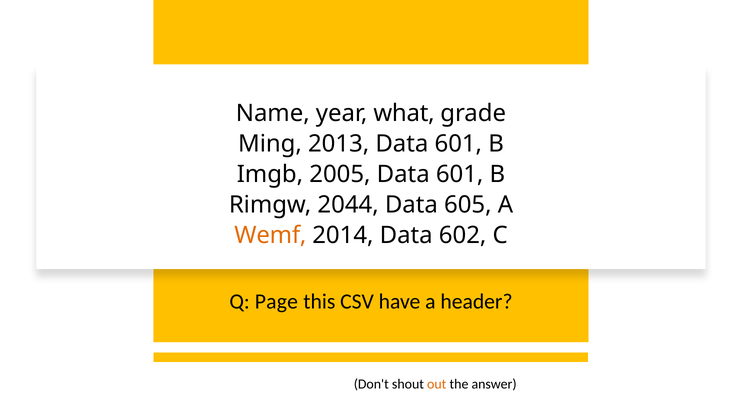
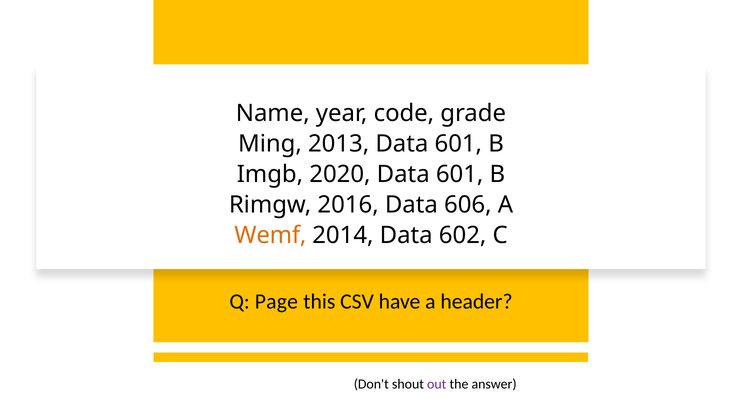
what: what -> code
2005: 2005 -> 2020
2044: 2044 -> 2016
605: 605 -> 606
out colour: orange -> purple
